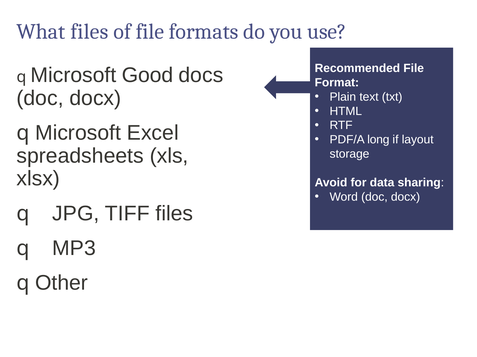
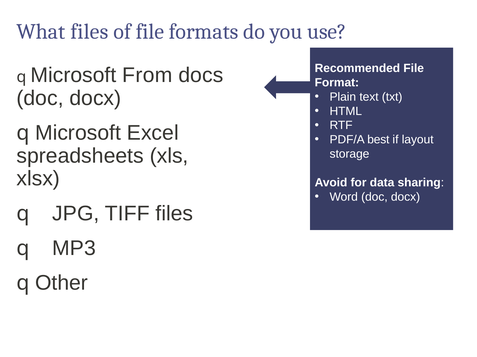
Good: Good -> From
long: long -> best
